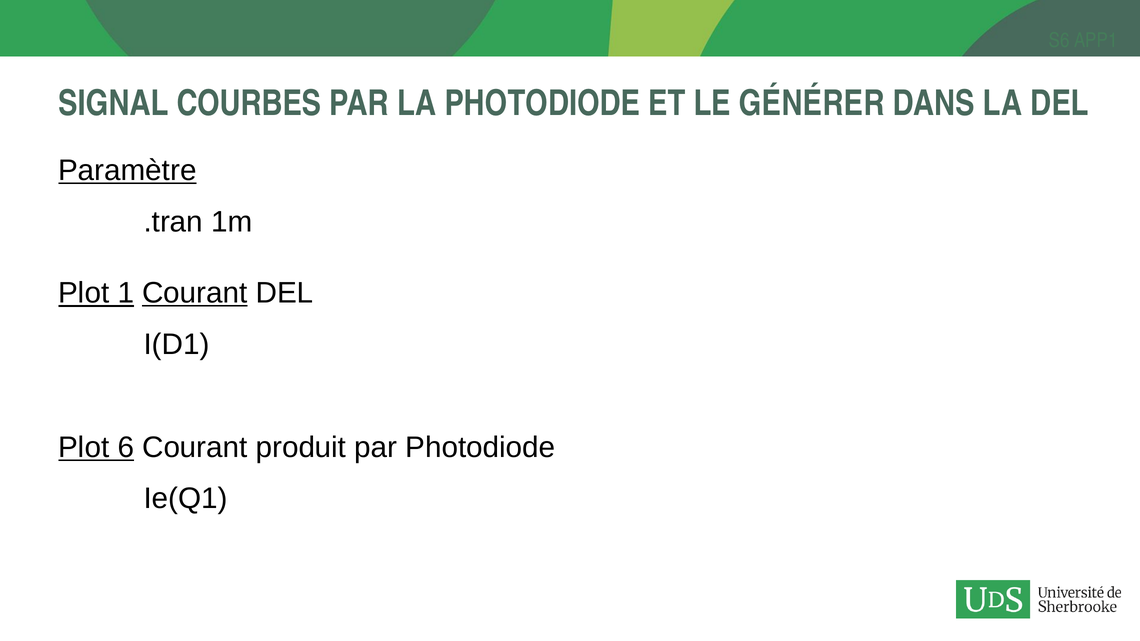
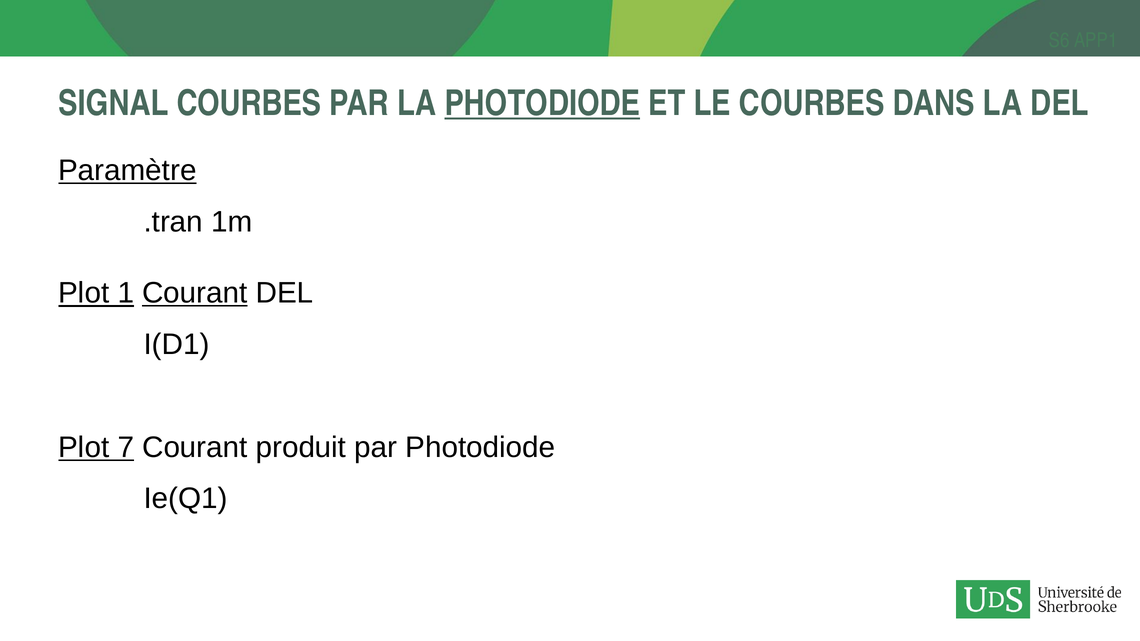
PHOTODIODE at (542, 103) underline: none -> present
LE GÉNÉRER: GÉNÉRER -> COURBES
6: 6 -> 7
